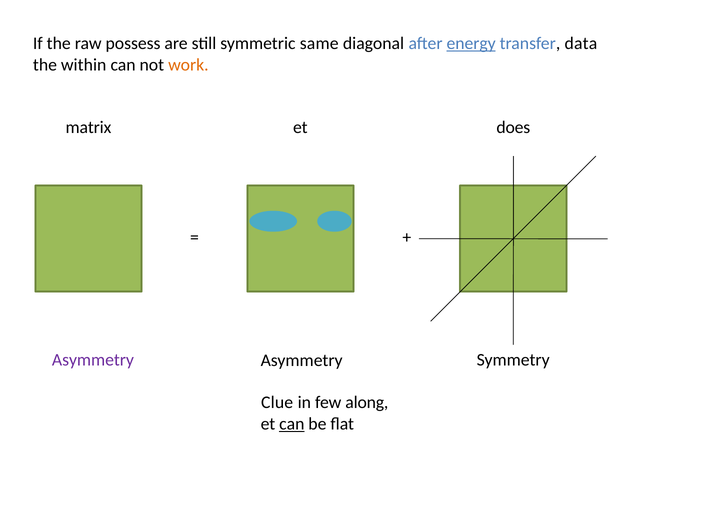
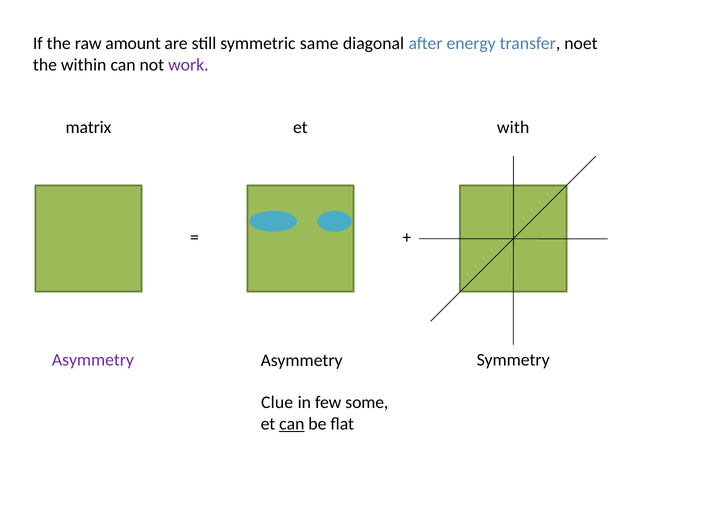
possess: possess -> amount
energy underline: present -> none
data: data -> noet
work colour: orange -> purple
does: does -> with
along: along -> some
